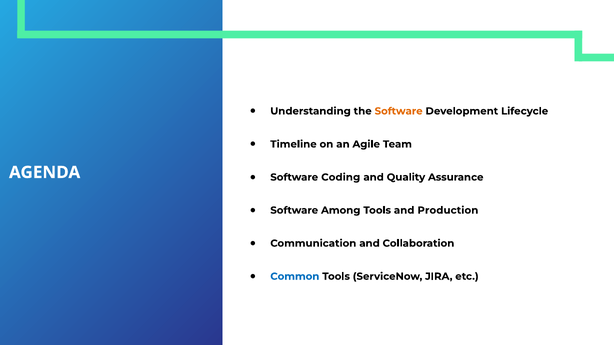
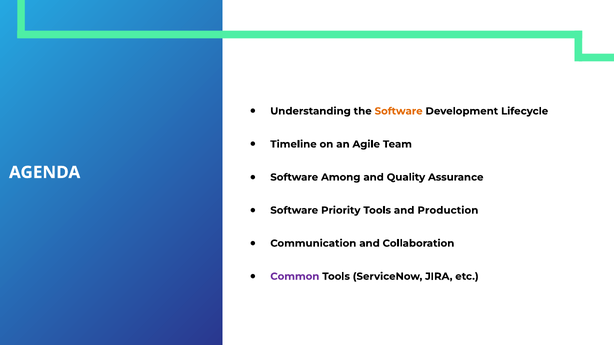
Coding: Coding -> Among
Among: Among -> Priority
Common colour: blue -> purple
